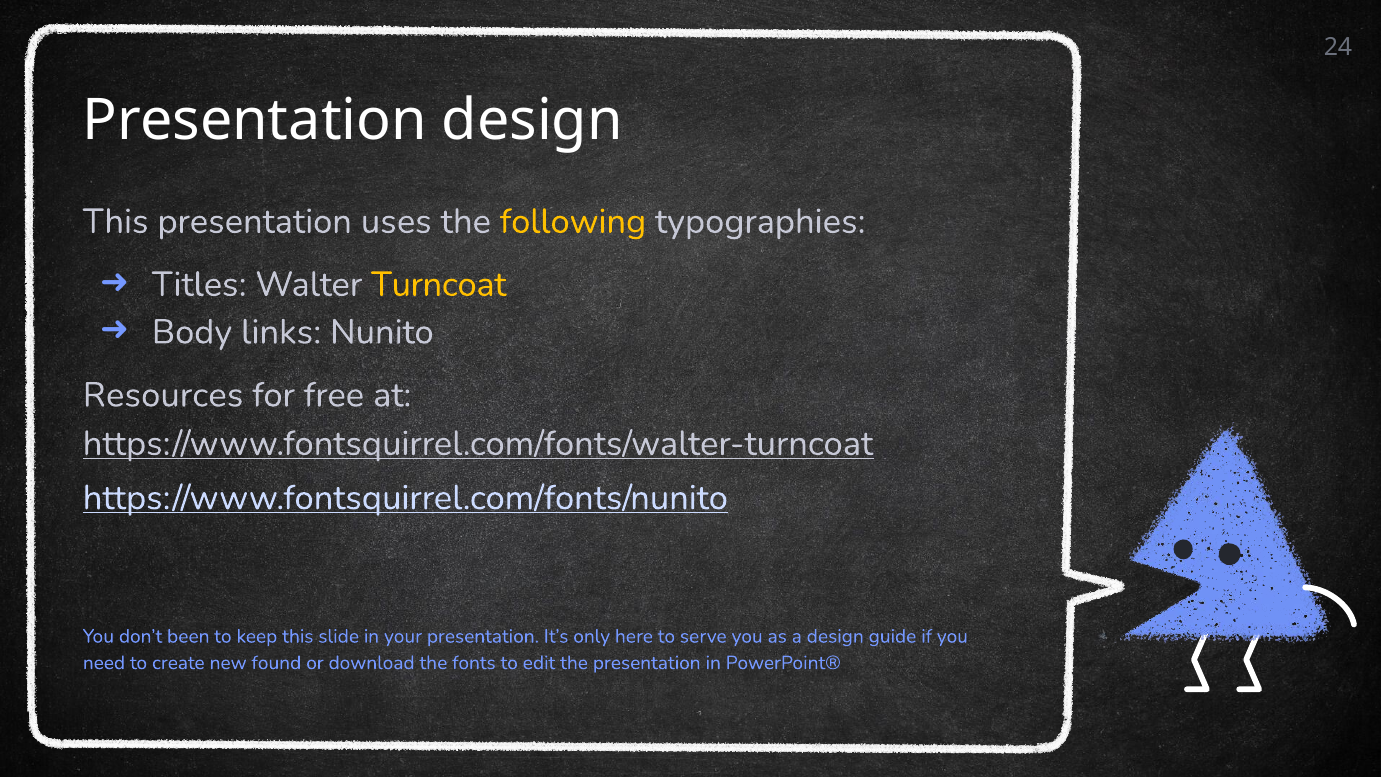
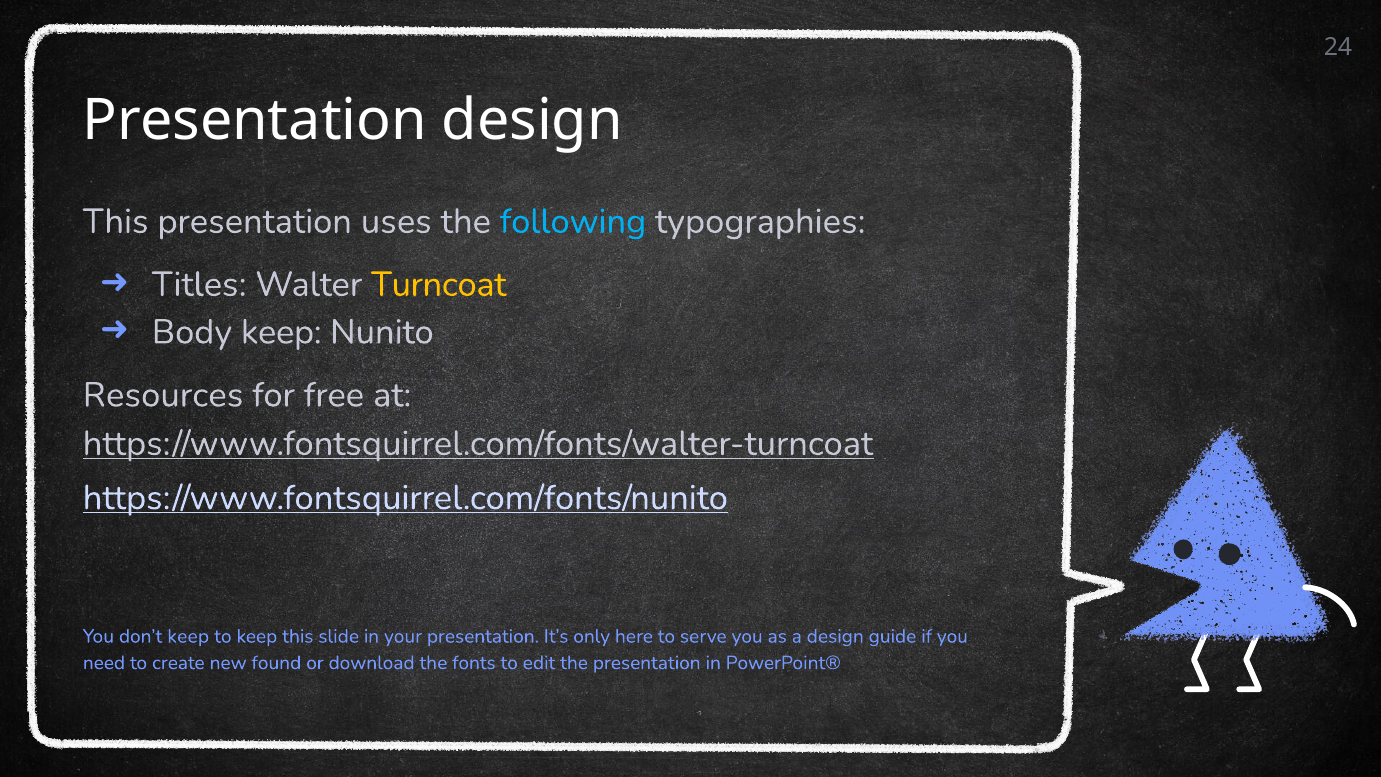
following colour: yellow -> light blue
Body links: links -> keep
don’t been: been -> keep
